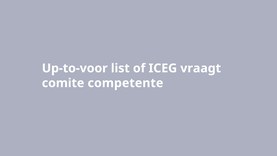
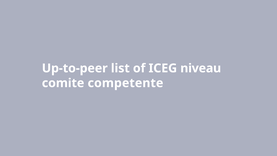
Up-to-voor: Up-to-voor -> Up-to-peer
vraagt: vraagt -> niveau
